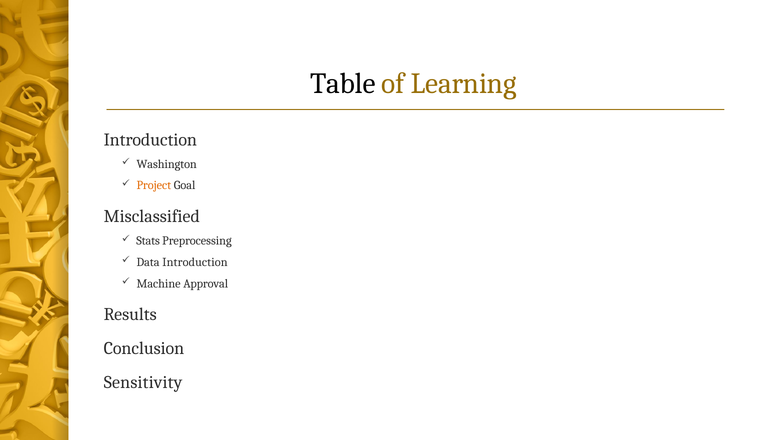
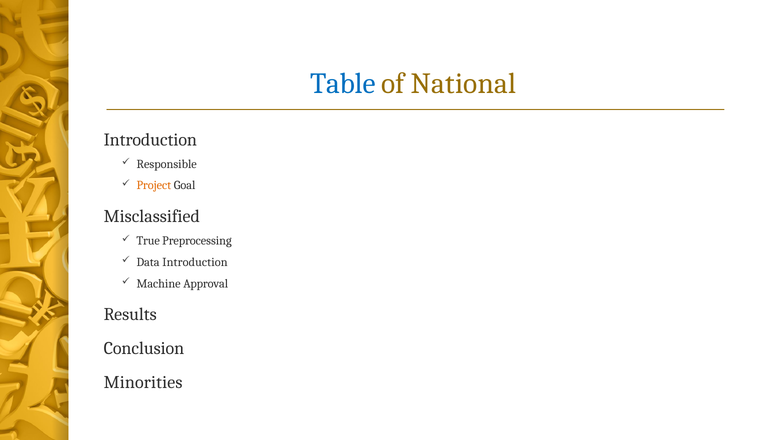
Table colour: black -> blue
Learning: Learning -> National
Washington: Washington -> Responsible
Stats: Stats -> True
Sensitivity: Sensitivity -> Minorities
